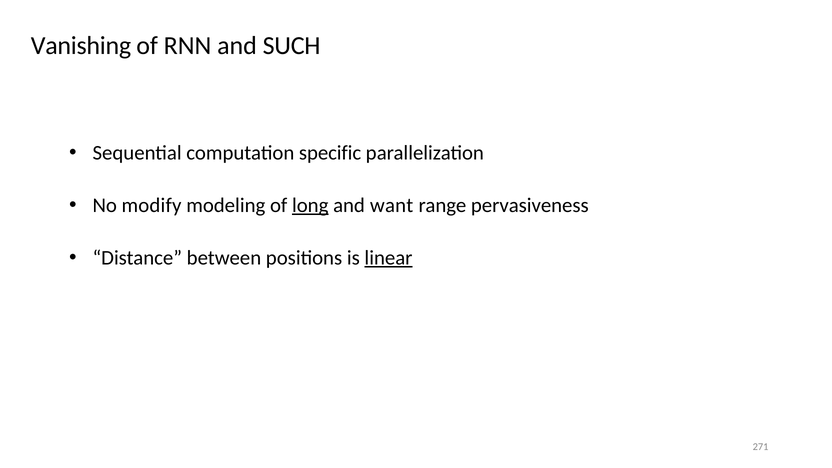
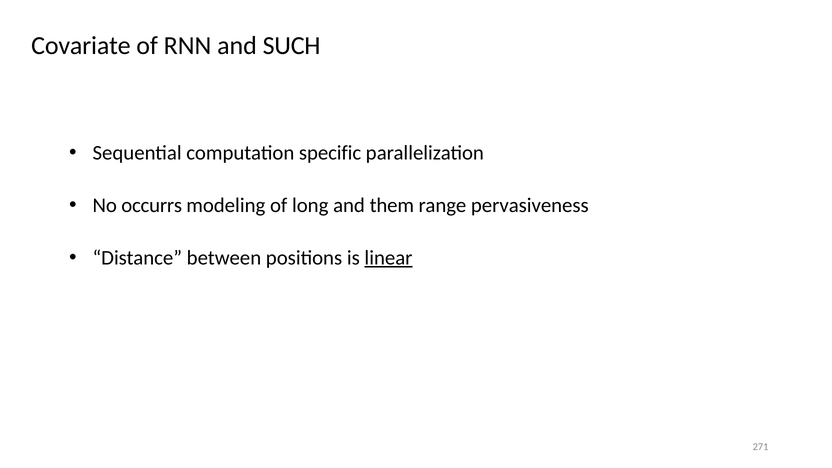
Vanishing: Vanishing -> Covariate
modify: modify -> occurrs
long underline: present -> none
want: want -> them
